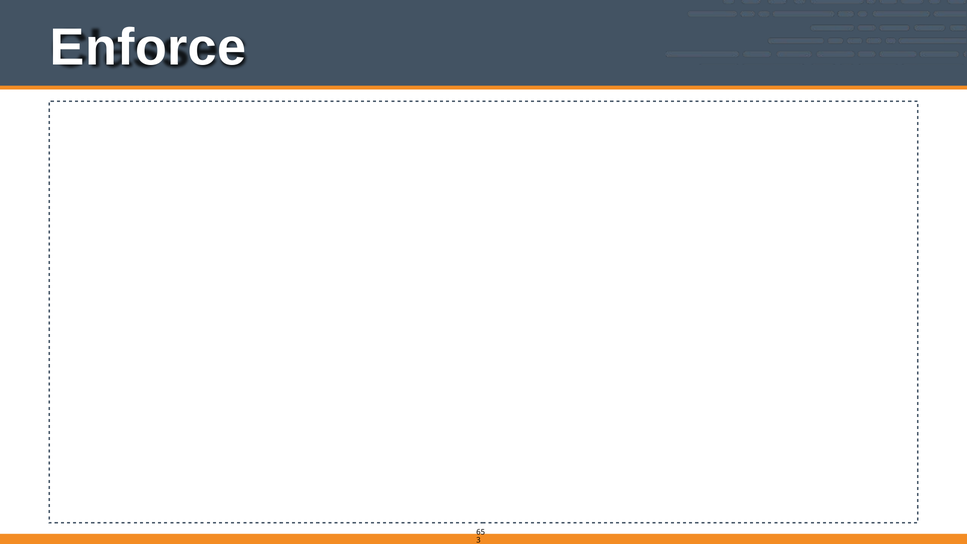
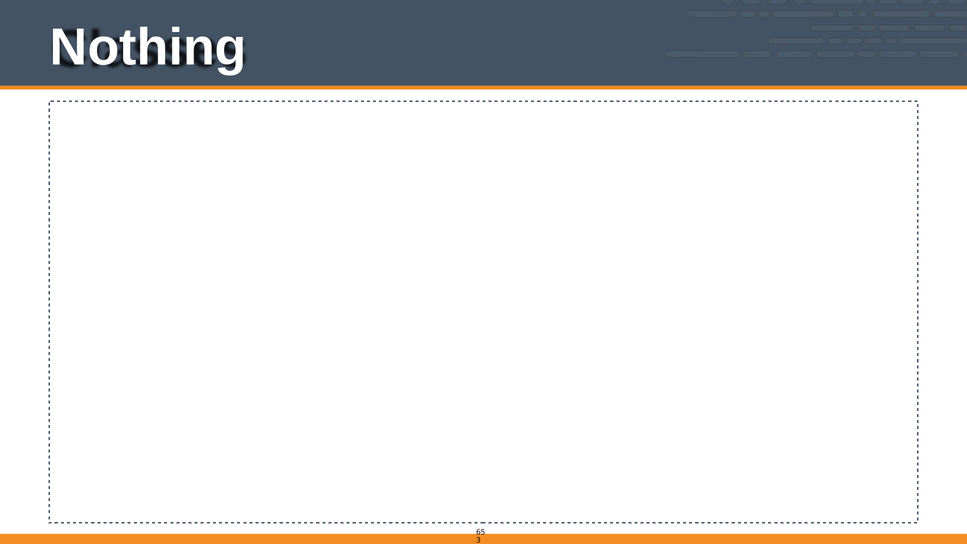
Enforce: Enforce -> Nothing
